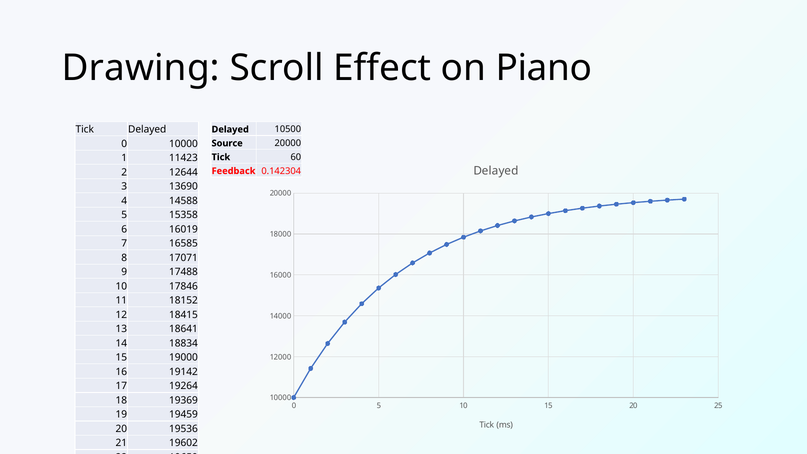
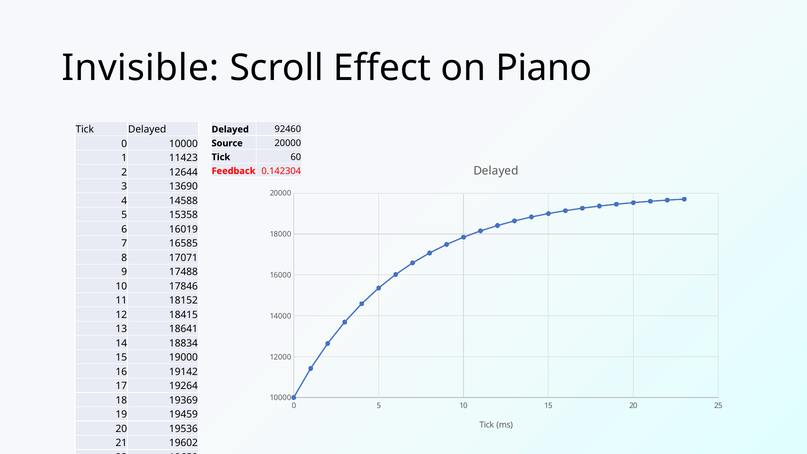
Drawing: Drawing -> Invisible
10500: 10500 -> 92460
